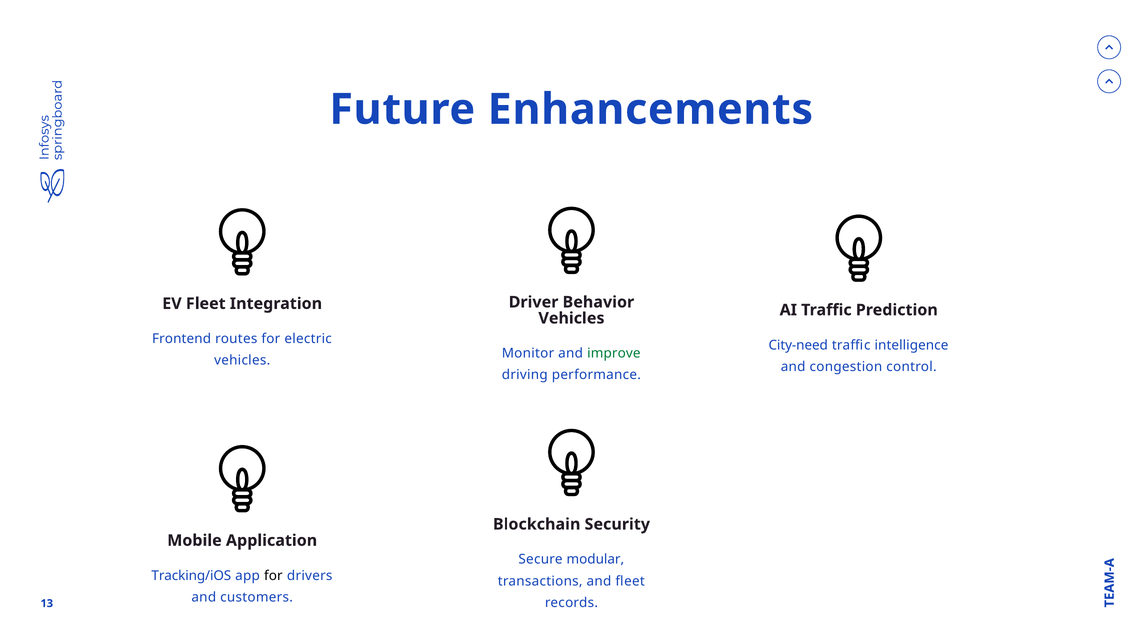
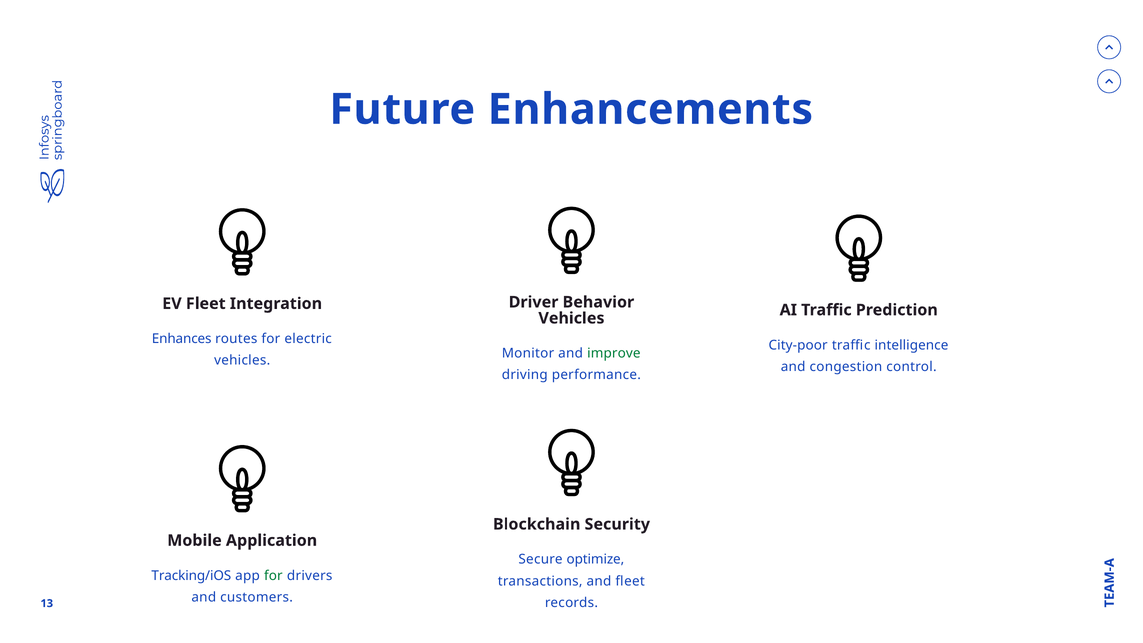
Frontend: Frontend -> Enhances
City-need: City-need -> City-poor
modular: modular -> optimize
for at (273, 576) colour: black -> green
